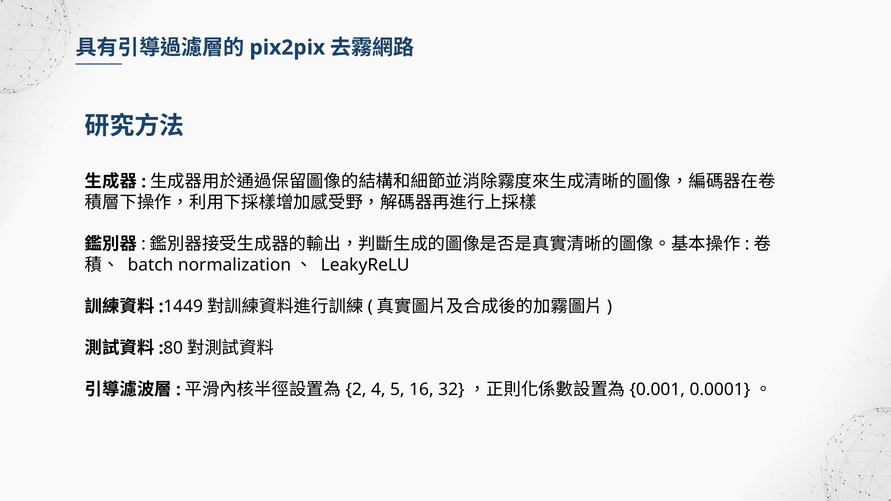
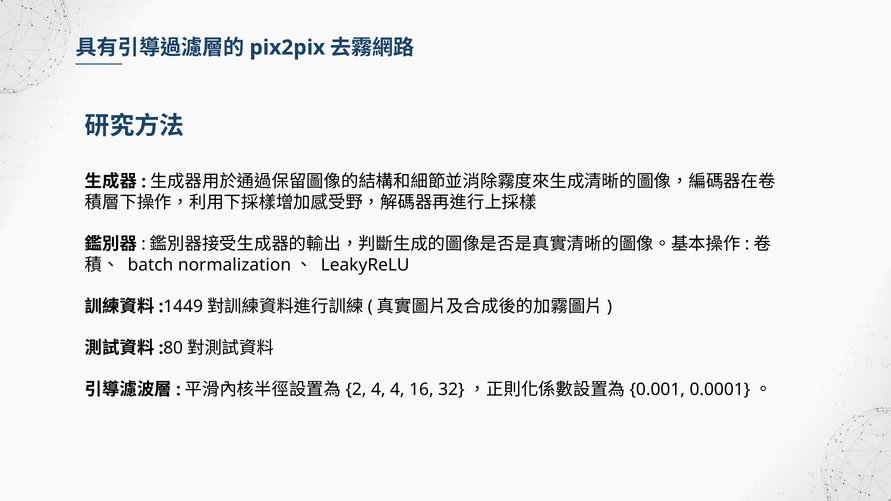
4 5: 5 -> 4
